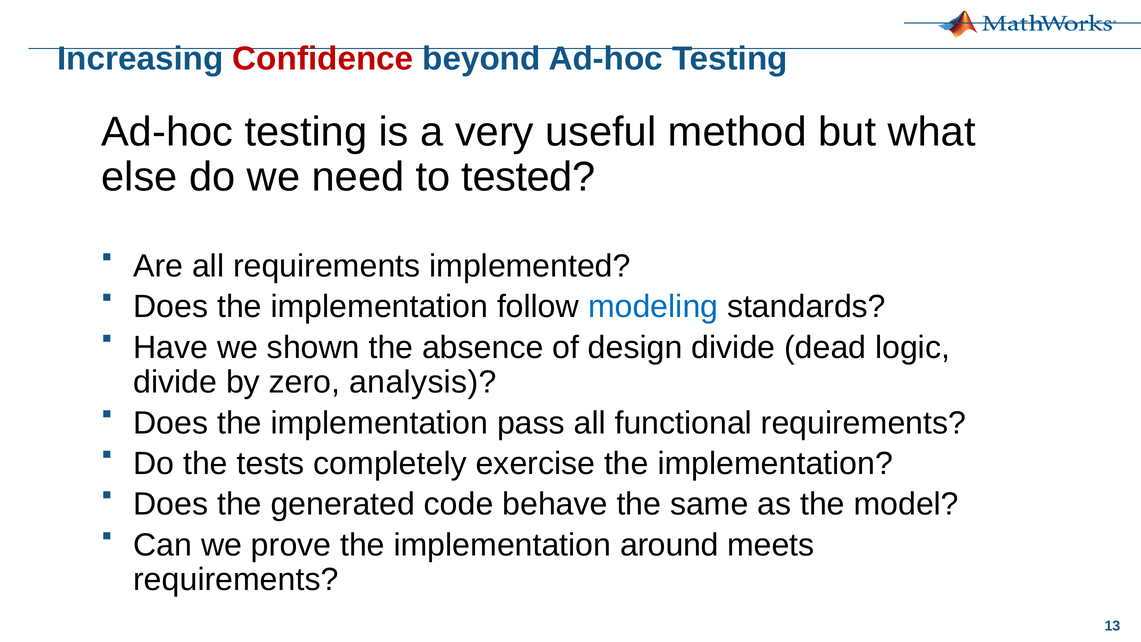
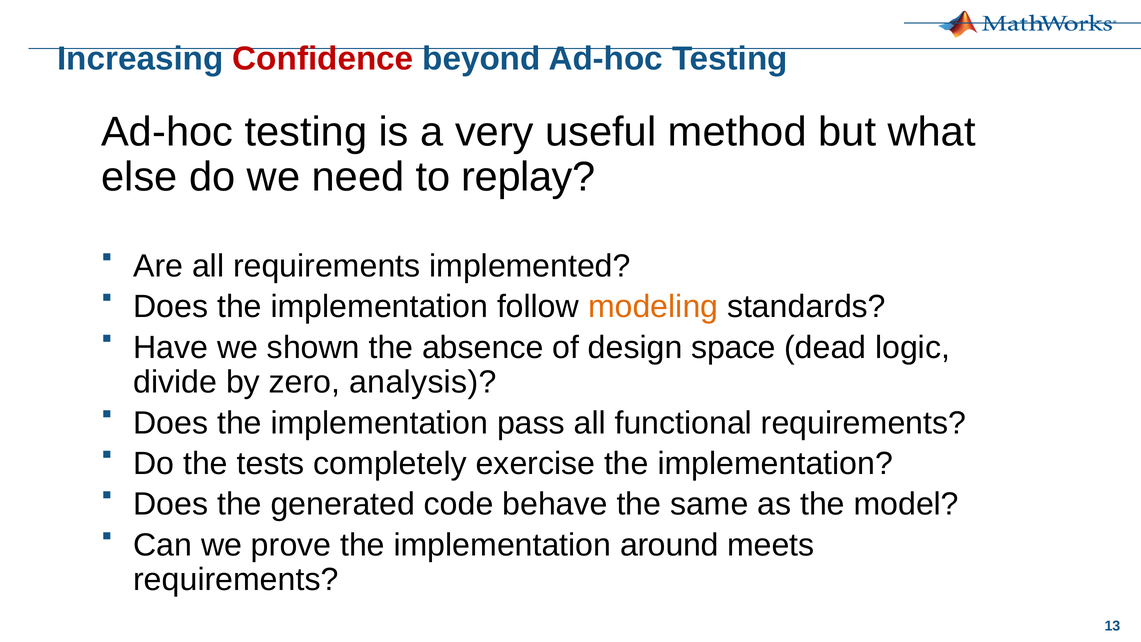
tested: tested -> replay
modeling colour: blue -> orange
design divide: divide -> space
